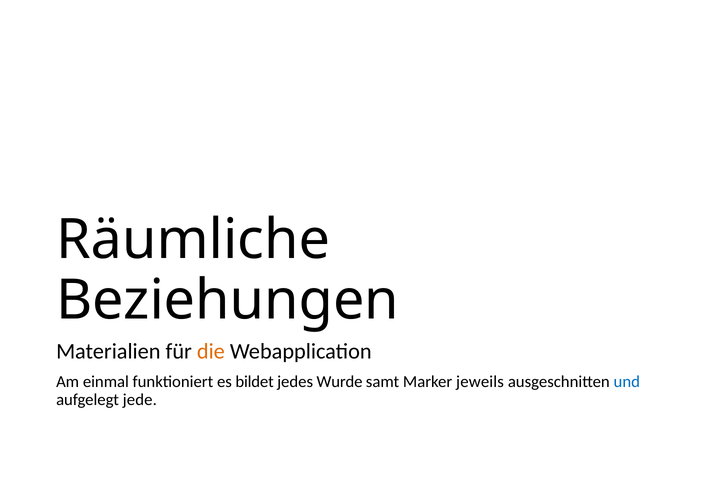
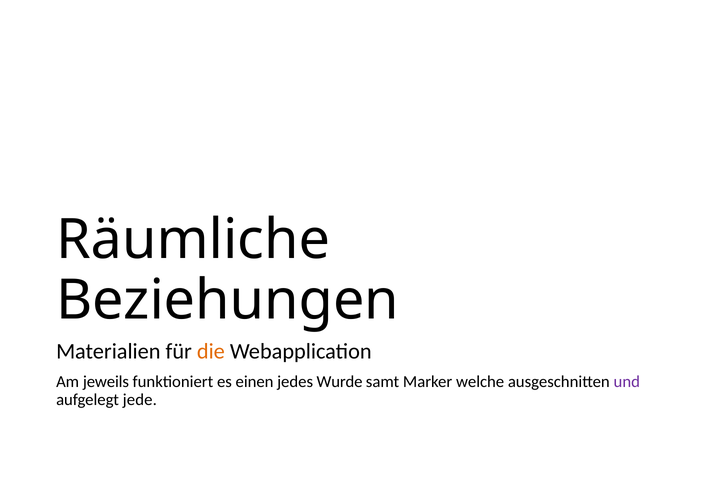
einmal: einmal -> jeweils
bildet: bildet -> einen
jeweils: jeweils -> welche
und colour: blue -> purple
